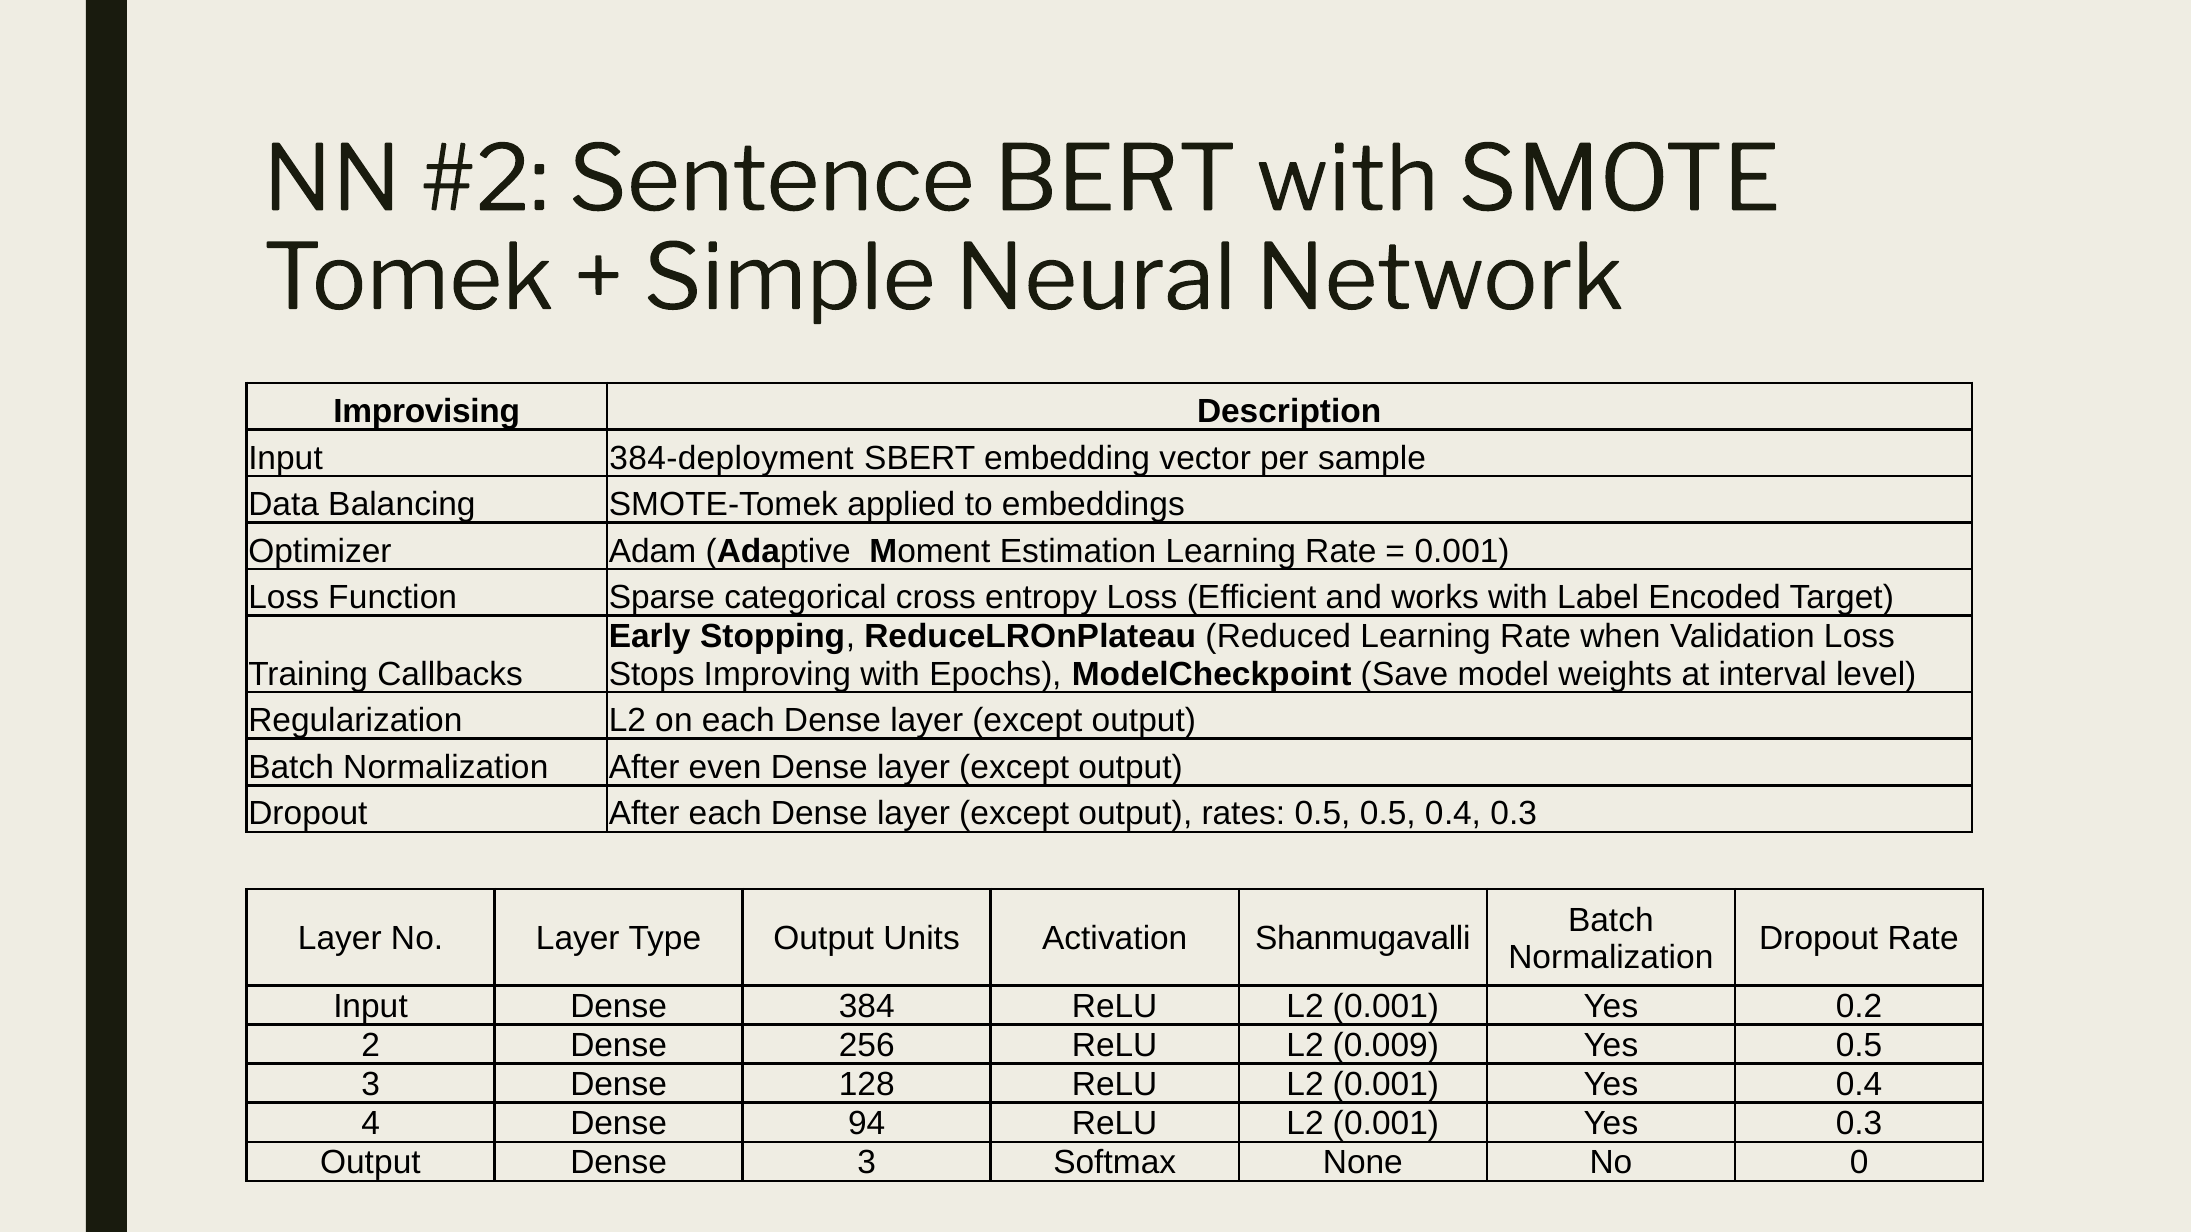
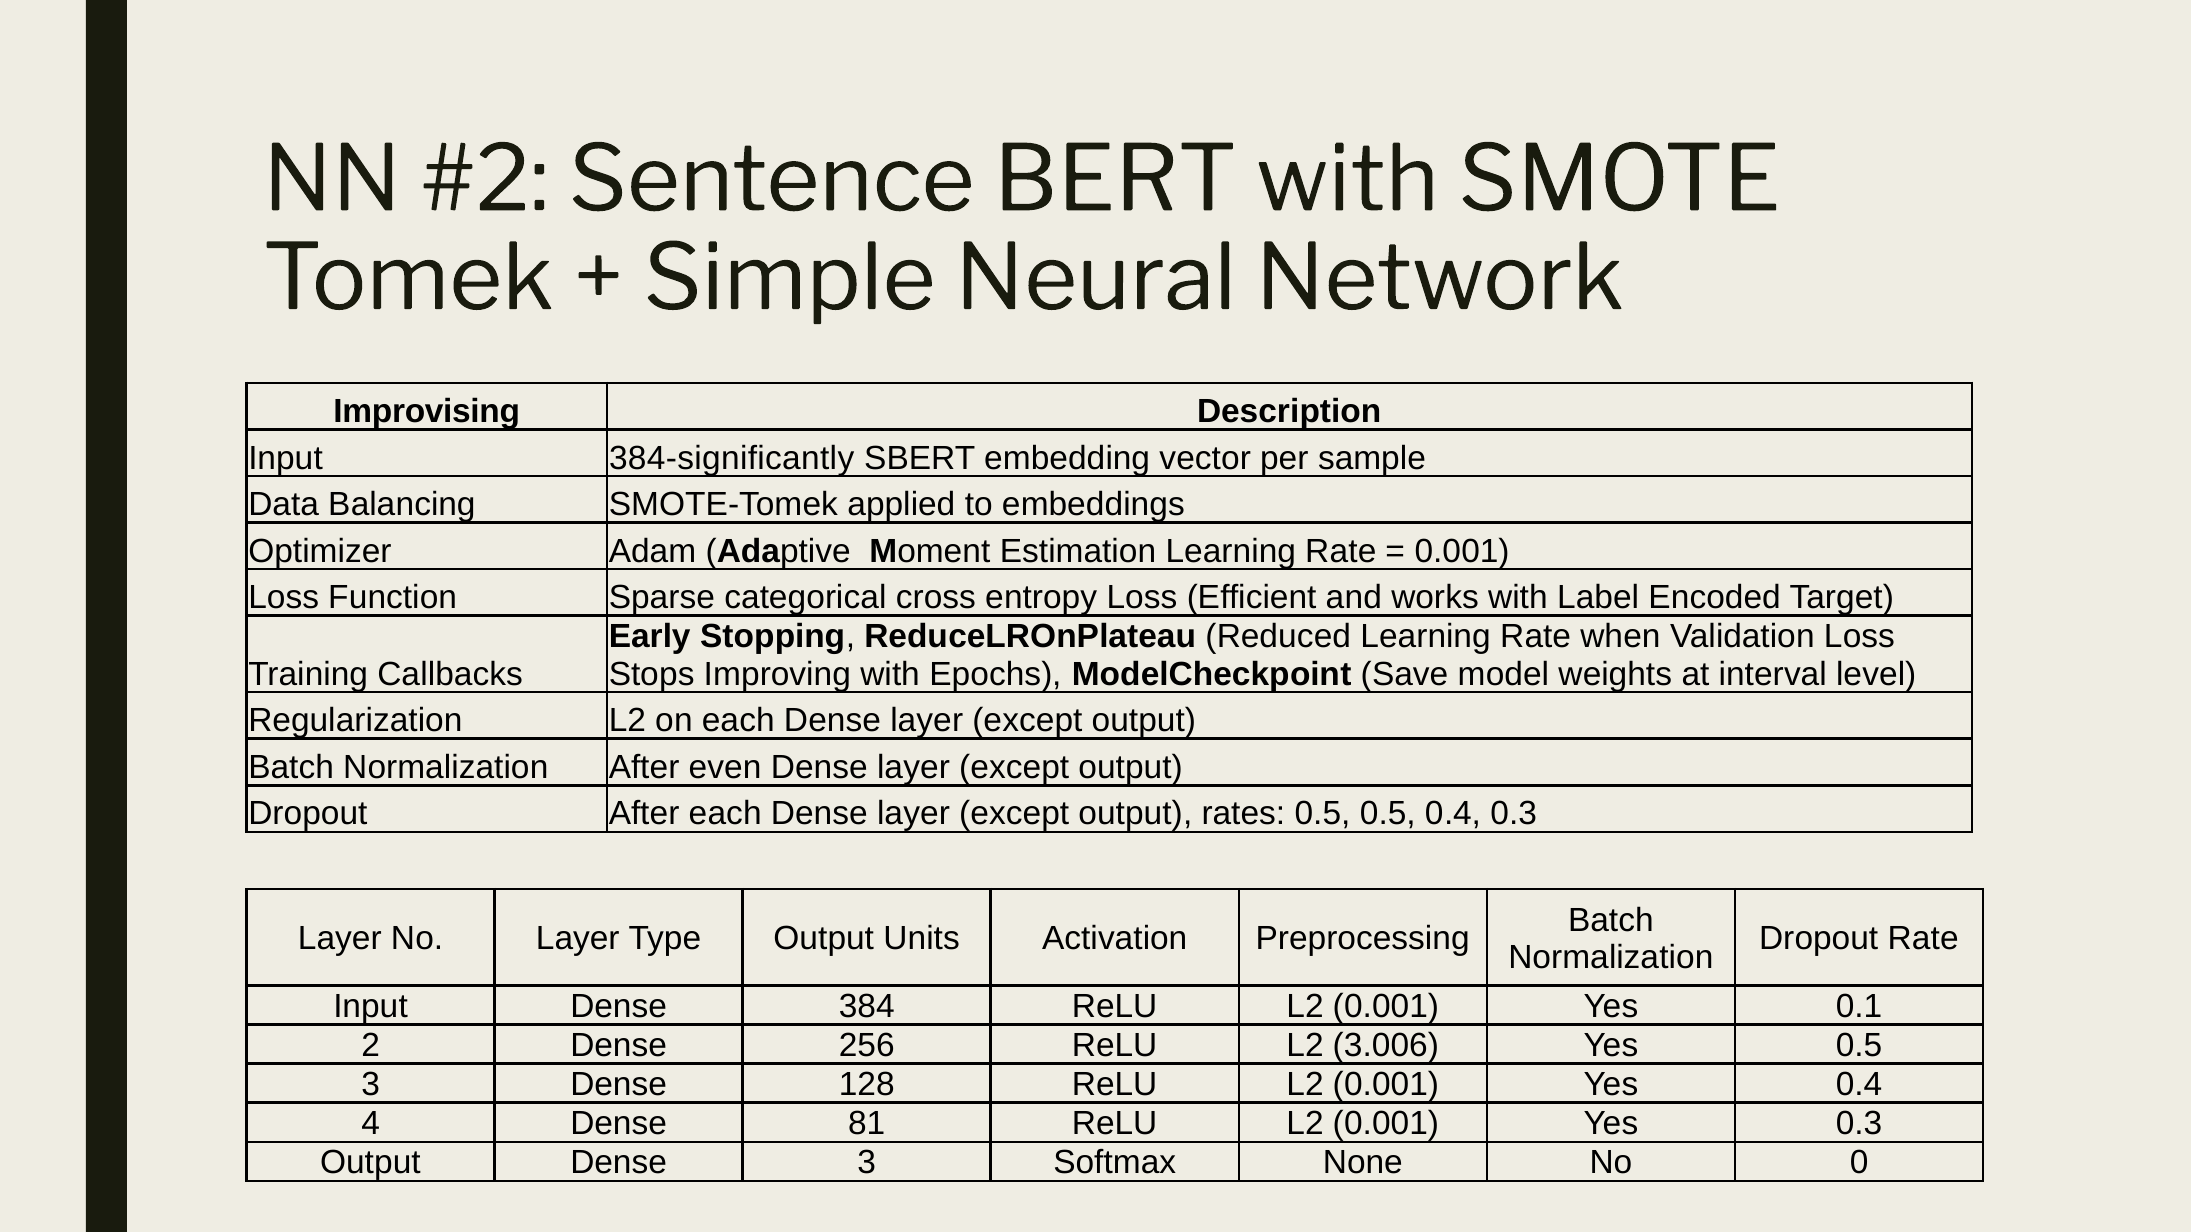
384-deployment: 384-deployment -> 384-significantly
Shanmugavalli: Shanmugavalli -> Preprocessing
0.2: 0.2 -> 0.1
0.009: 0.009 -> 3.006
94: 94 -> 81
